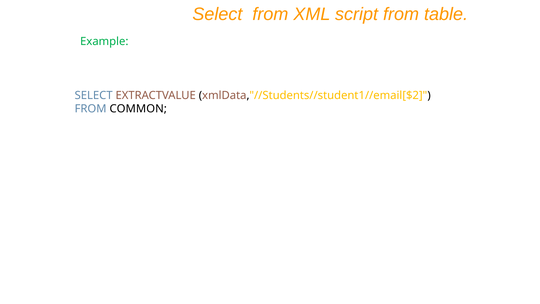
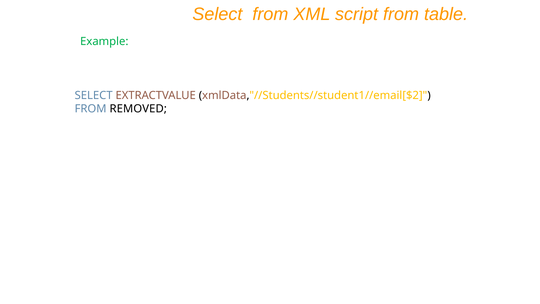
COMMON: COMMON -> REMOVED
